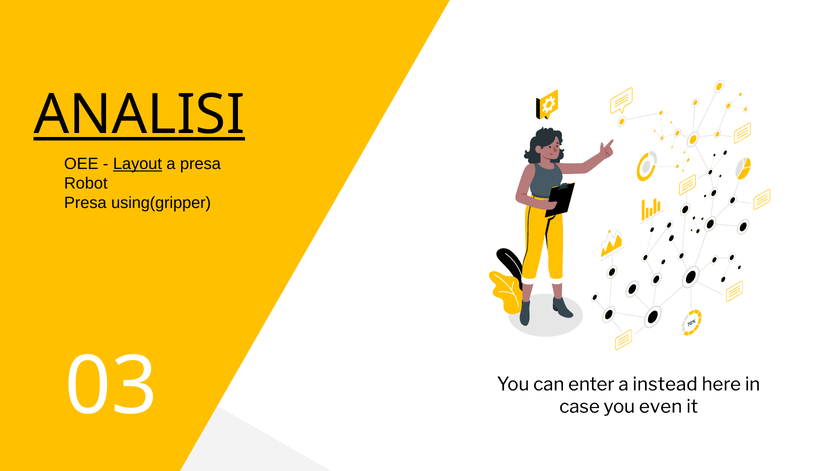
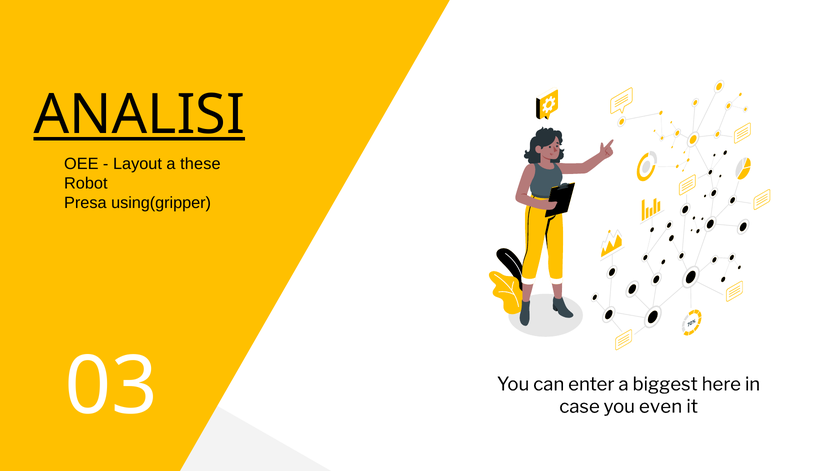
Layout underline: present -> none
a presa: presa -> these
instead: instead -> biggest
